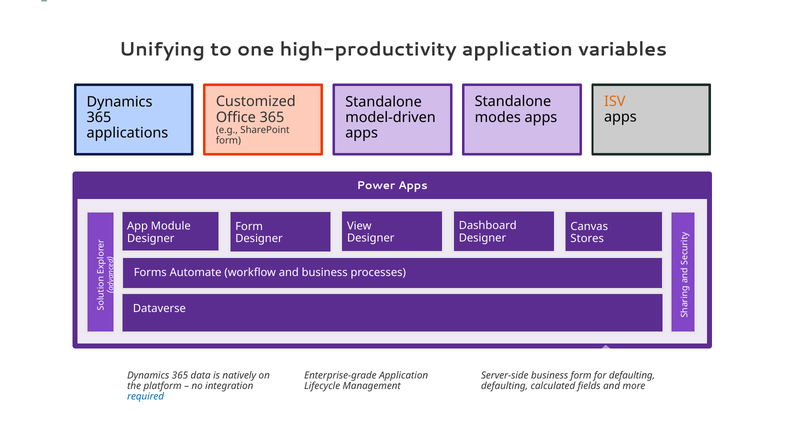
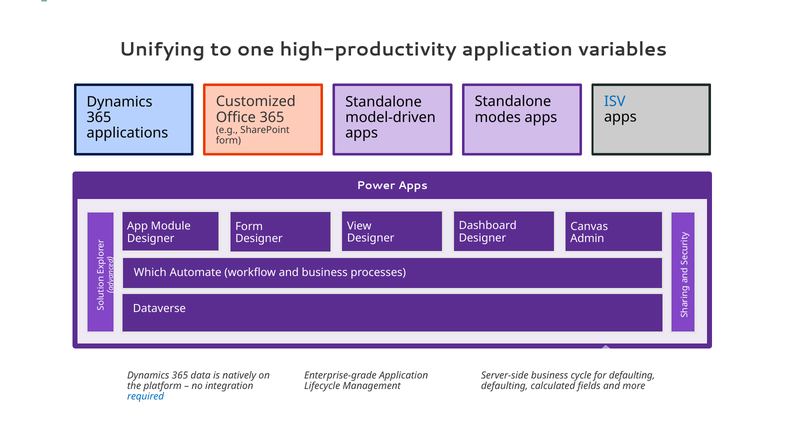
ISV colour: orange -> blue
Stores: Stores -> Admin
Forms: Forms -> Which
business form: form -> cycle
